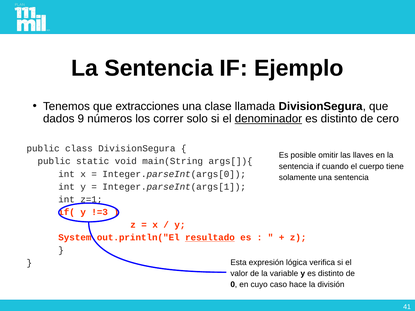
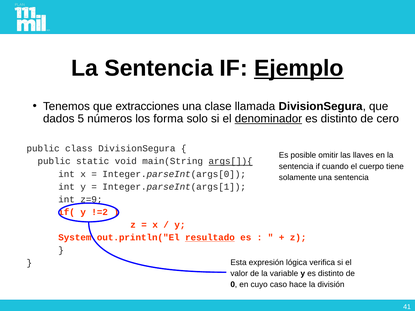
Ejemplo underline: none -> present
9: 9 -> 5
correr: correr -> forma
args[]){ underline: none -> present
z=1: z=1 -> z=9
!=3: !=3 -> !=2
